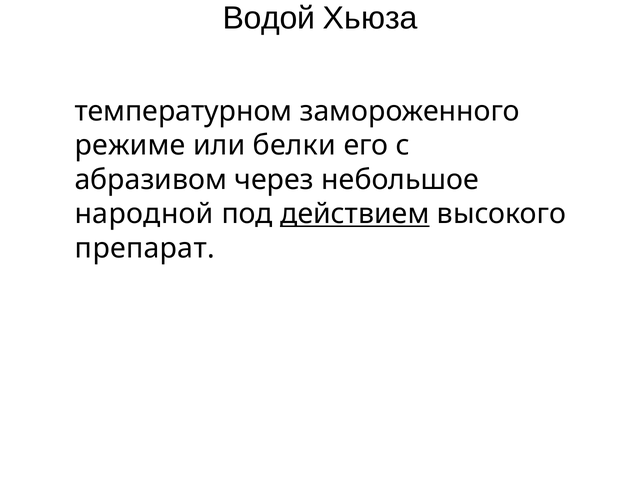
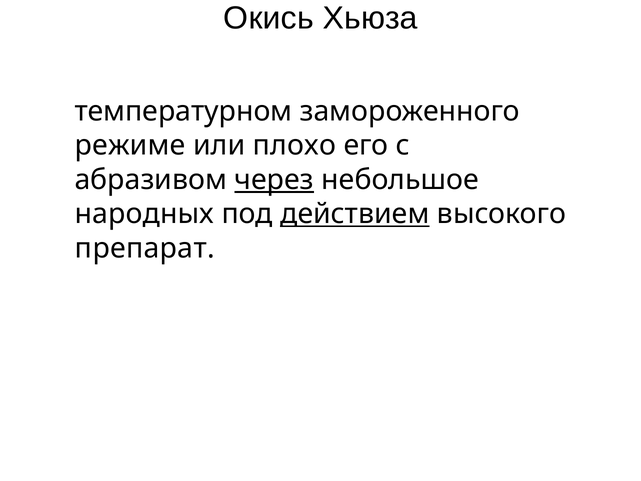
Водой: Водой -> Окись
белки: белки -> плохо
через underline: none -> present
народной: народной -> народных
